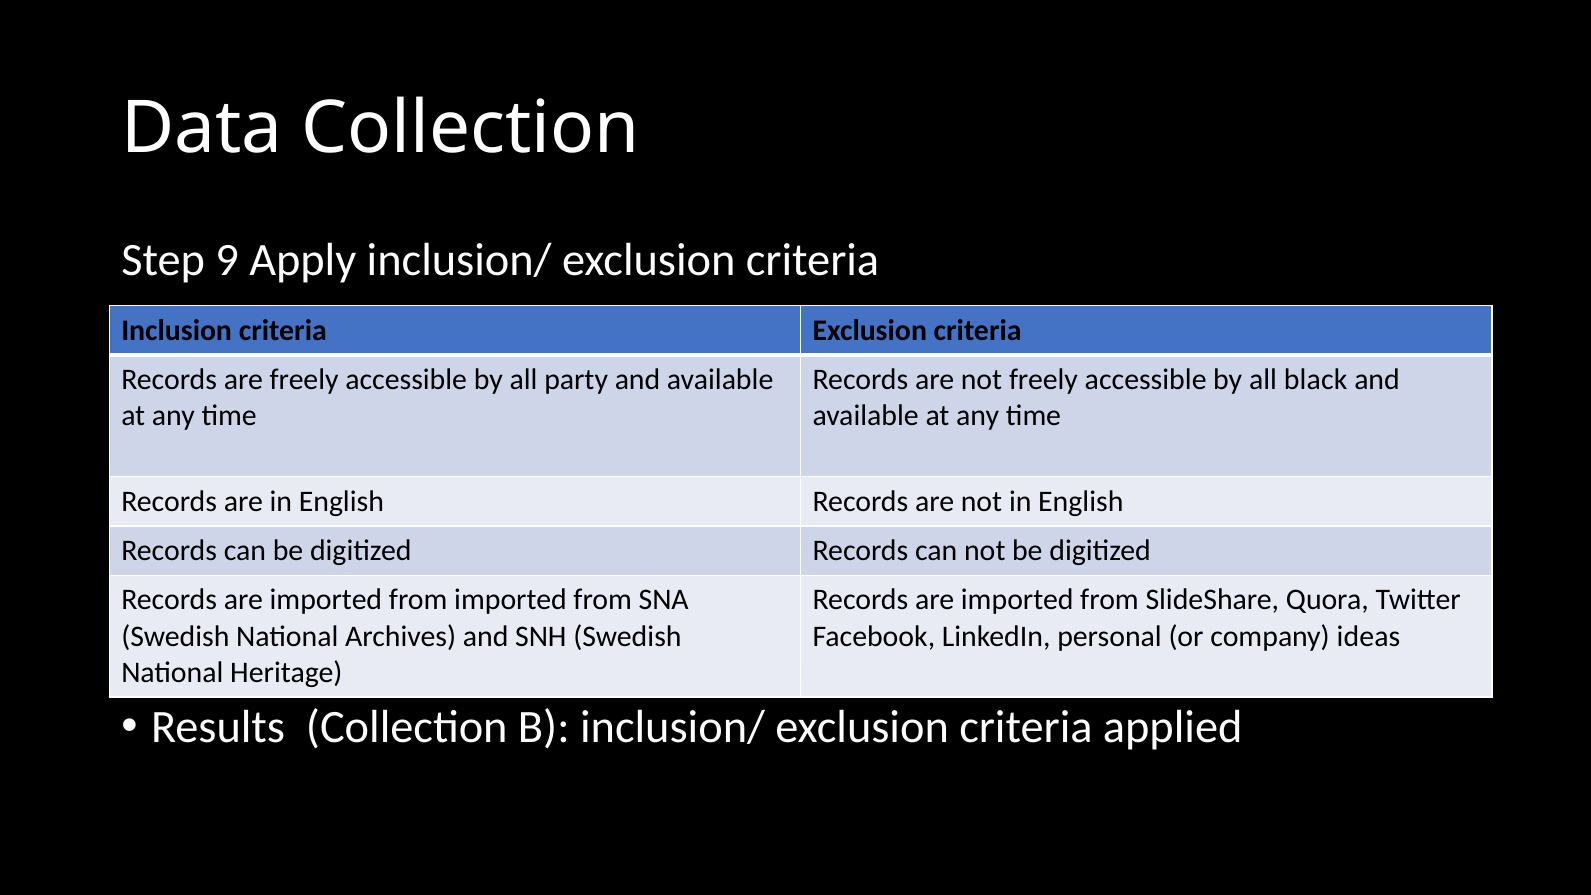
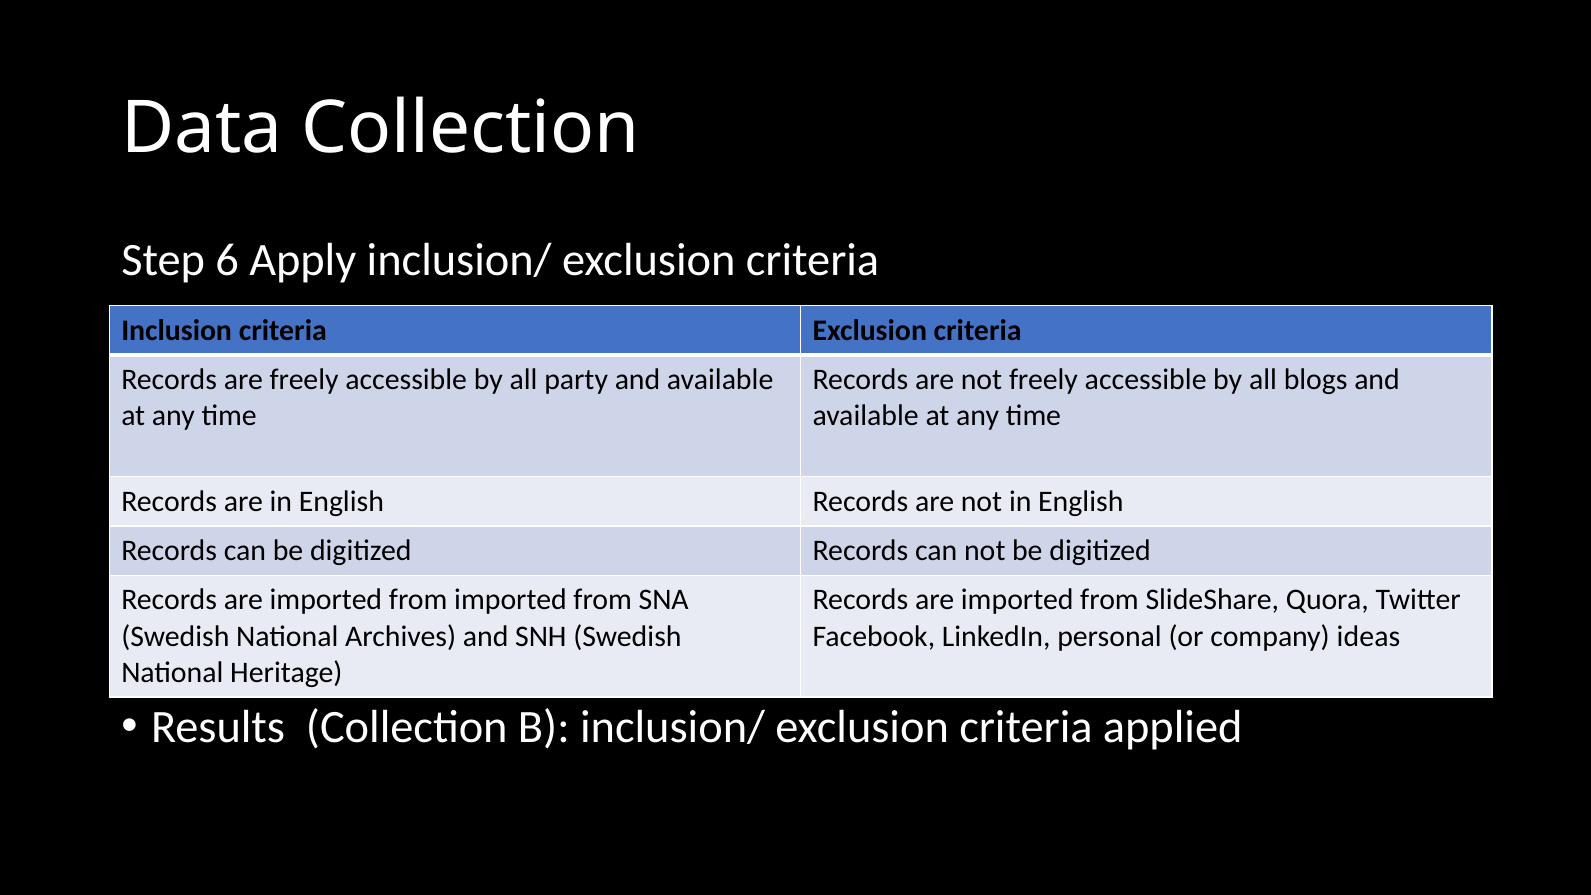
9: 9 -> 6
black: black -> blogs
